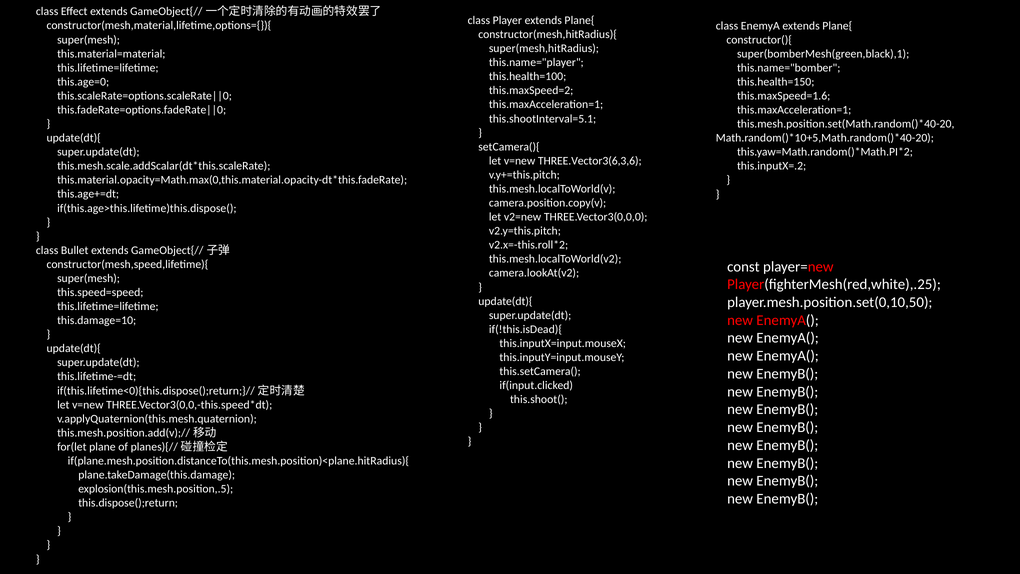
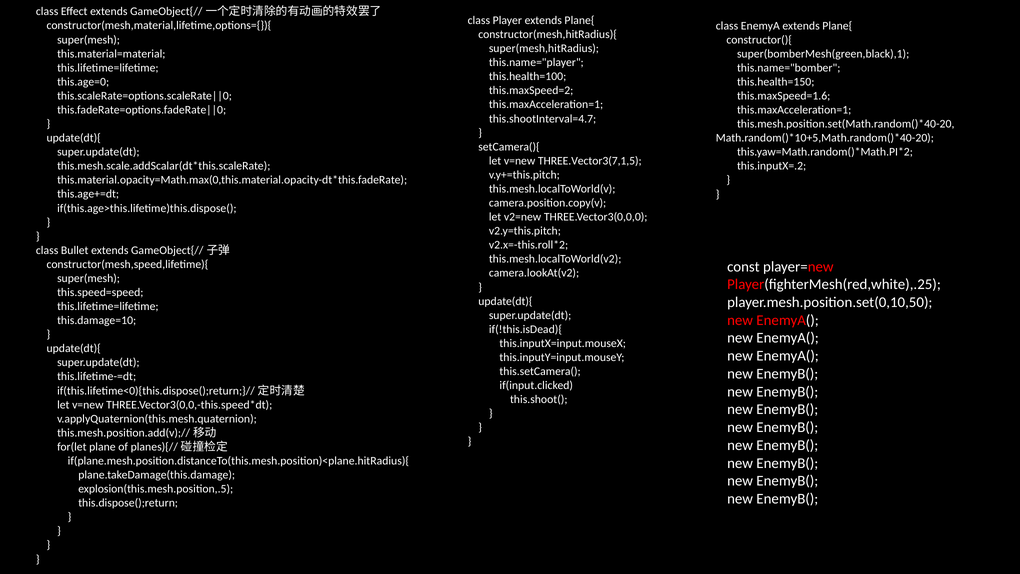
this.shootInterval=5.1: this.shootInterval=5.1 -> this.shootInterval=4.7
THREE.Vector3(6,3,6: THREE.Vector3(6,3,6 -> THREE.Vector3(7,1,5
